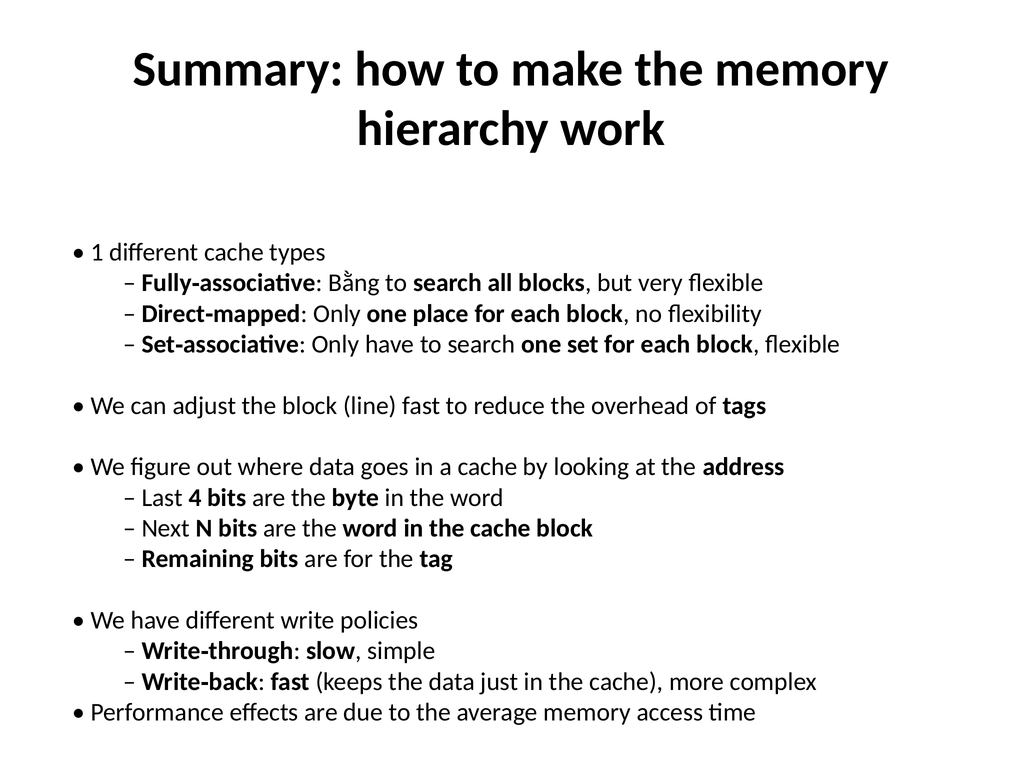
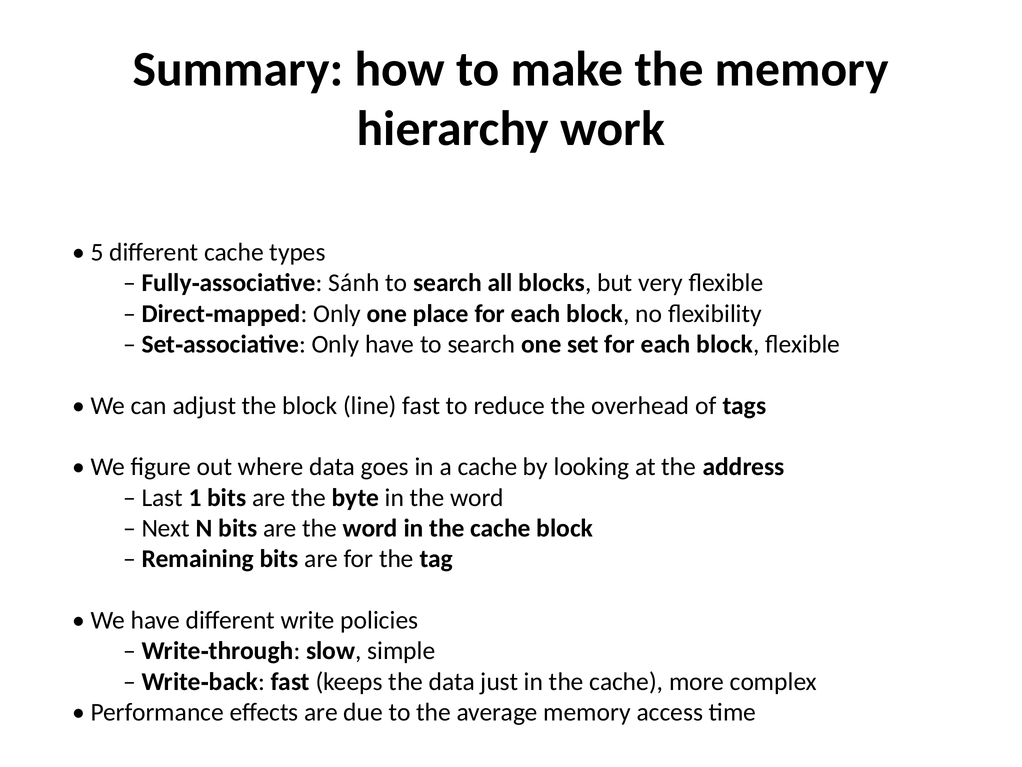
1: 1 -> 5
Bằng: Bằng -> Sánh
4: 4 -> 1
